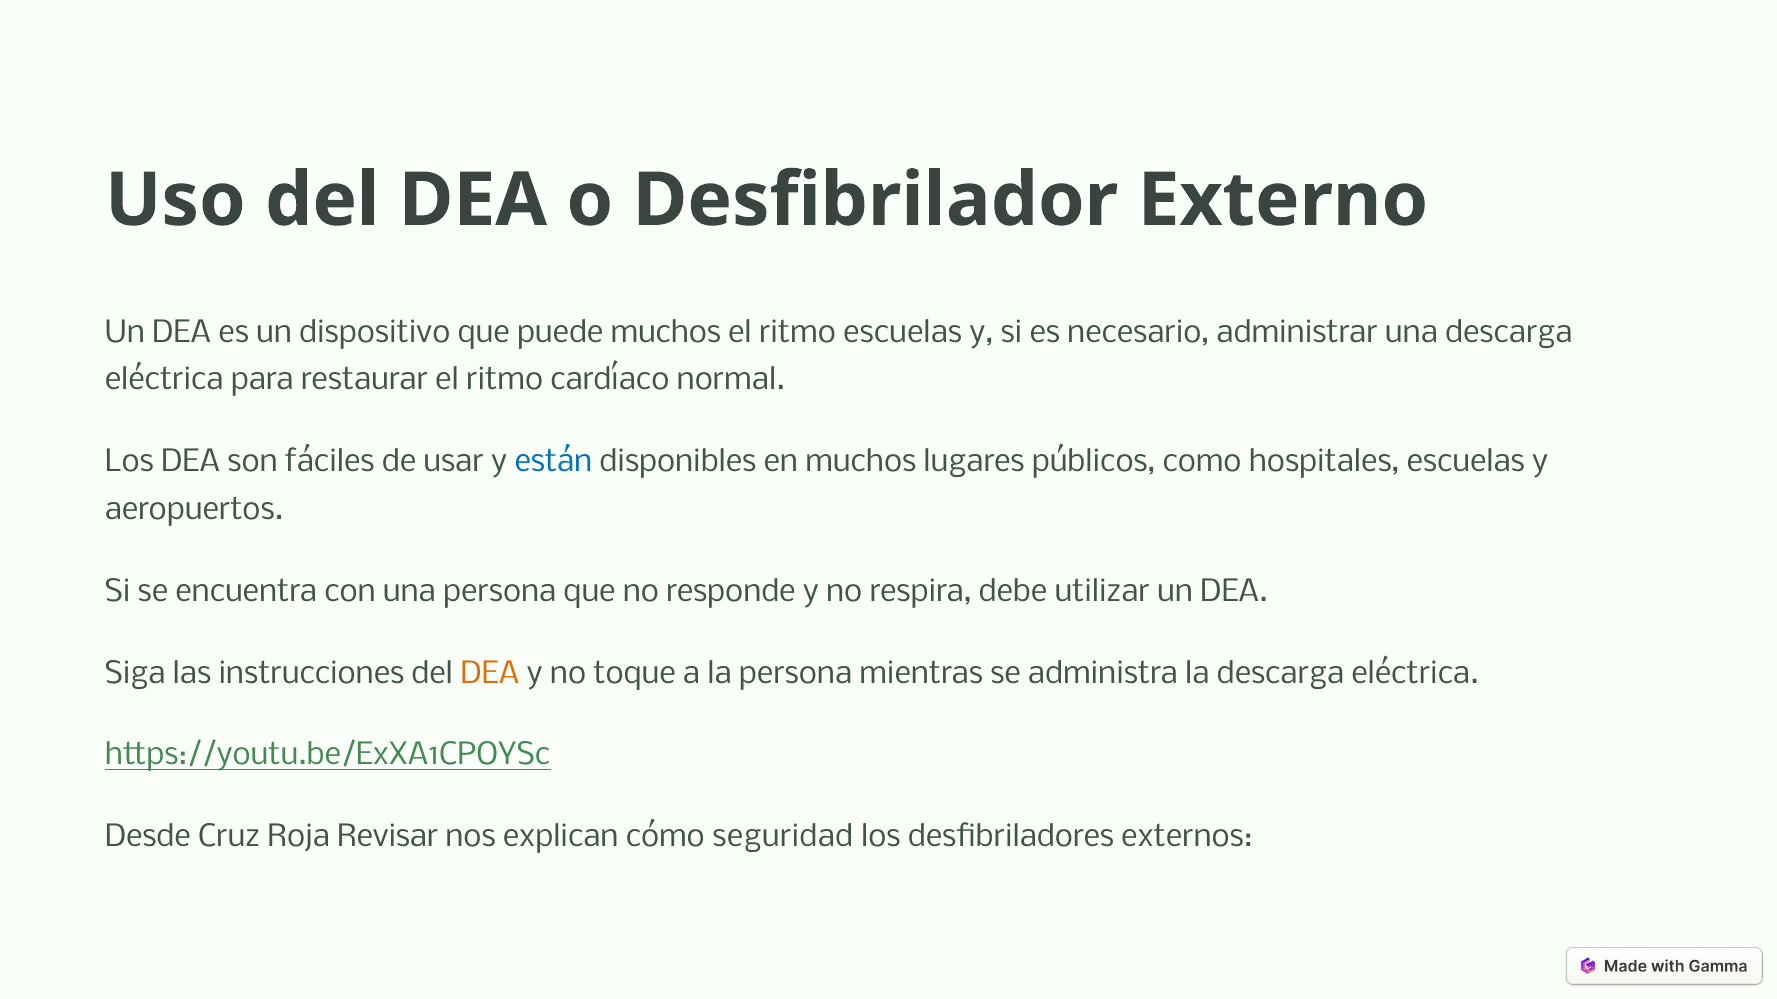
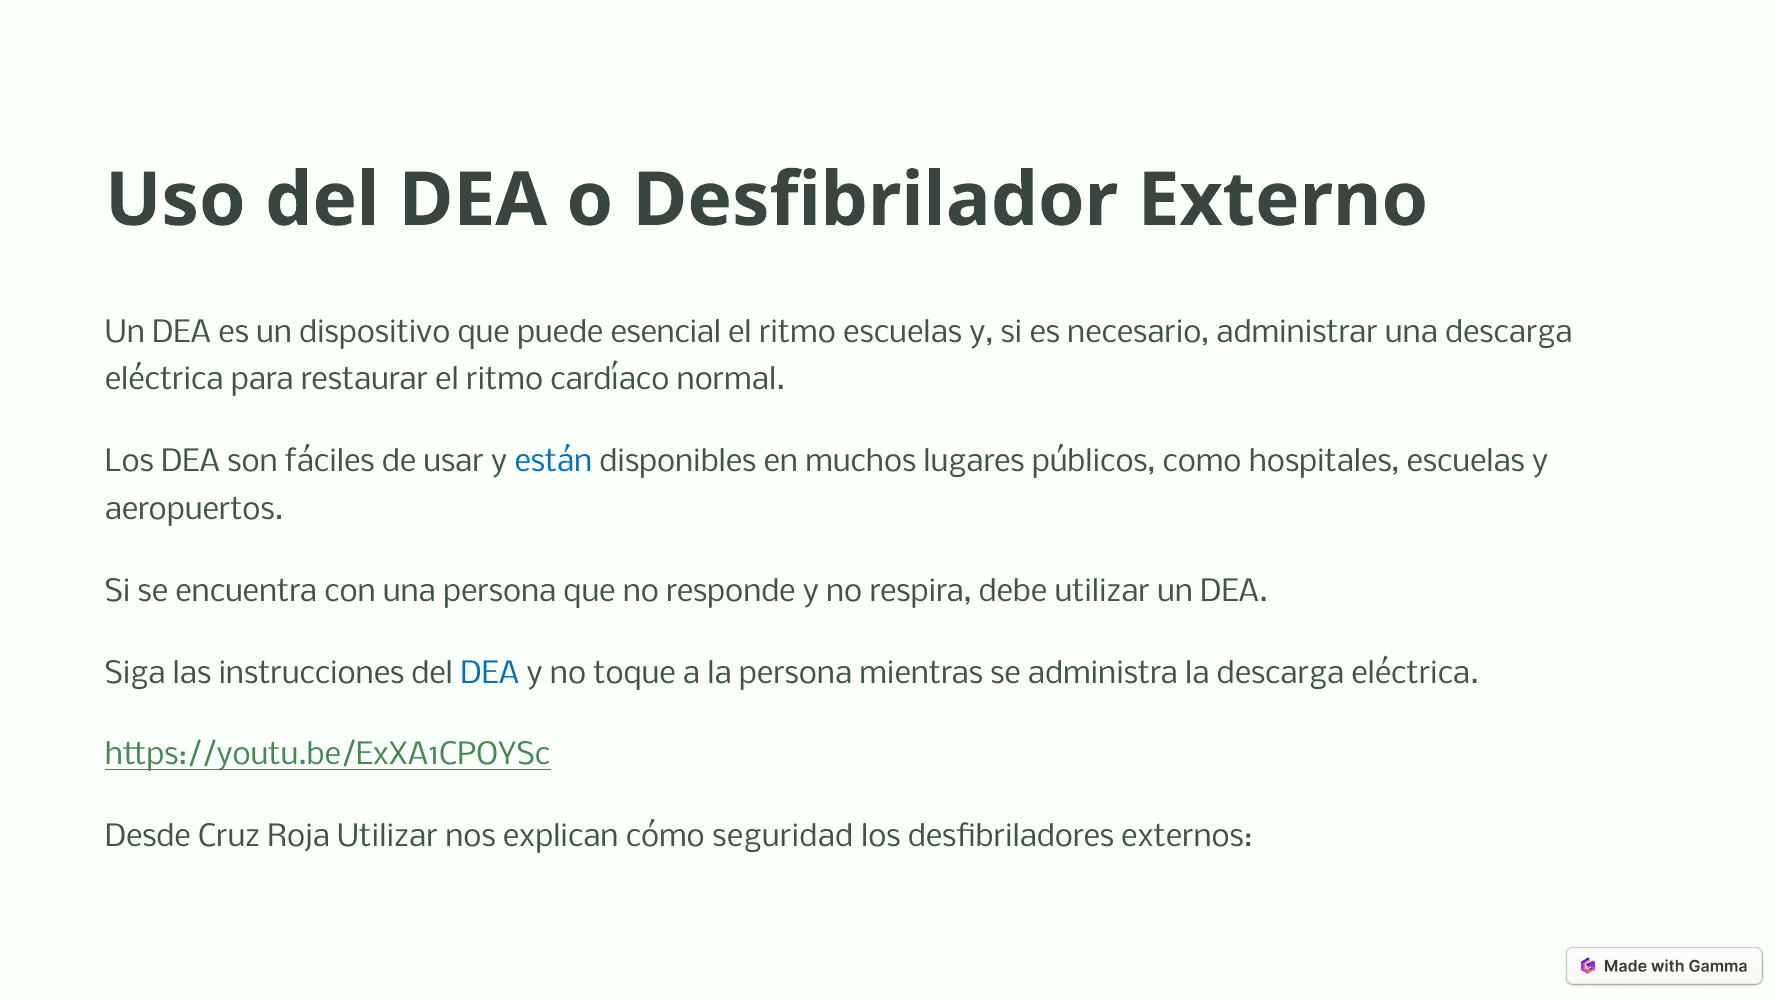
puede muchos: muchos -> esencial
DEA at (490, 674) colour: orange -> blue
Roja Revisar: Revisar -> Utilizar
